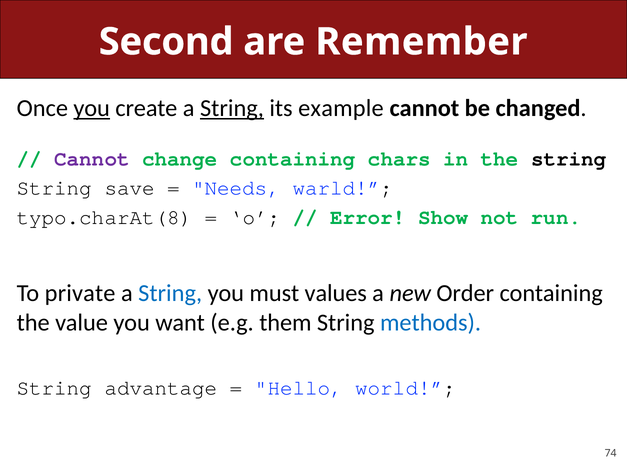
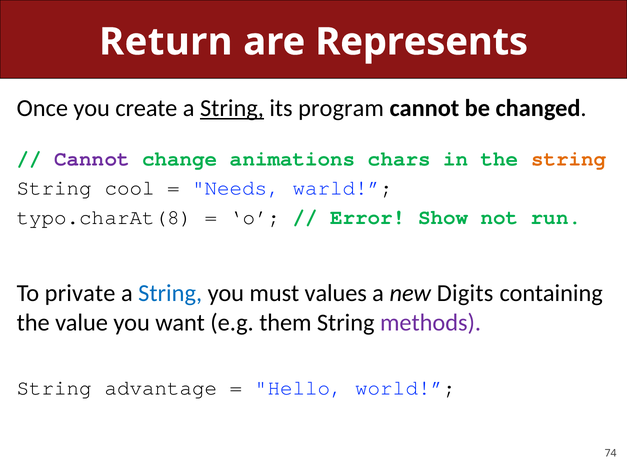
Second: Second -> Return
Remember: Remember -> Represents
you at (92, 108) underline: present -> none
example: example -> program
change containing: containing -> animations
string at (569, 159) colour: black -> orange
save: save -> cool
Order: Order -> Digits
methods colour: blue -> purple
